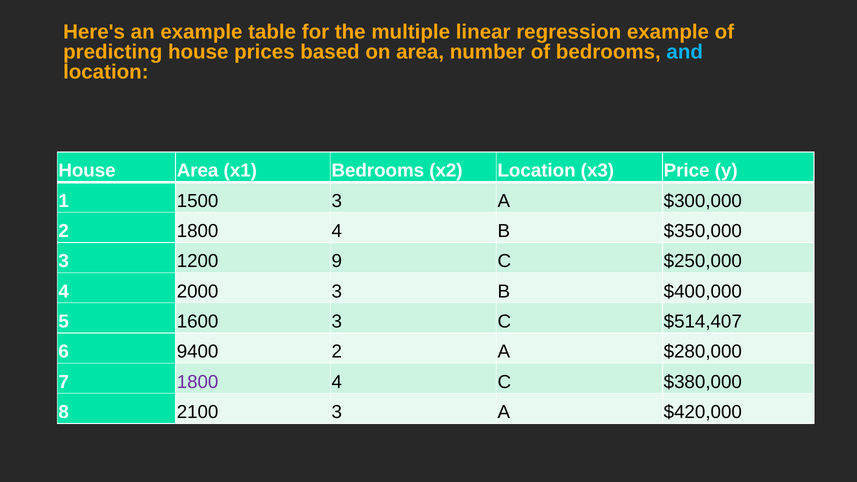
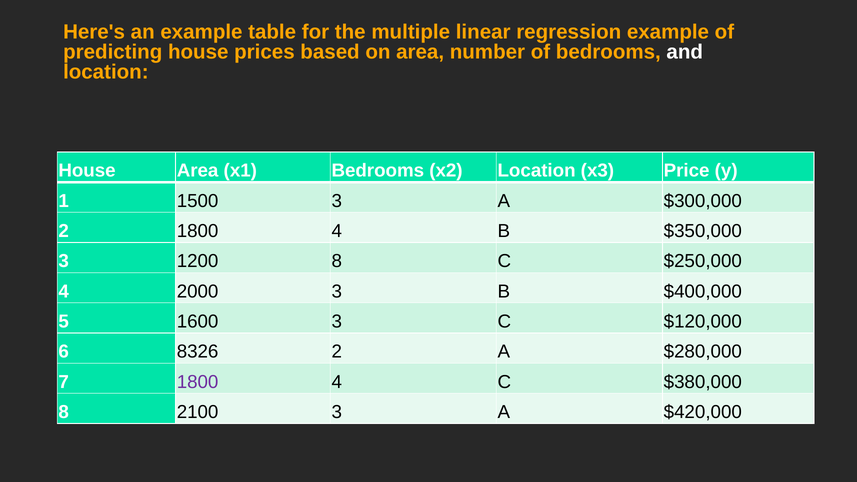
and colour: light blue -> white
1200 9: 9 -> 8
$514,407: $514,407 -> $120,000
9400: 9400 -> 8326
